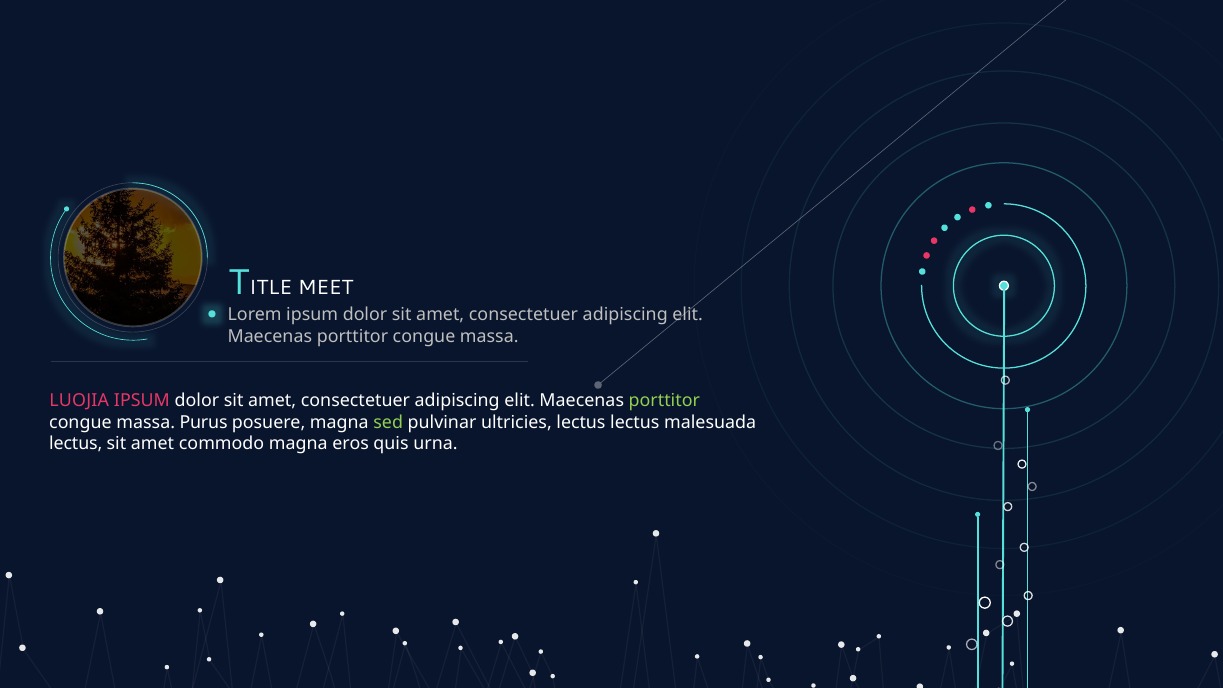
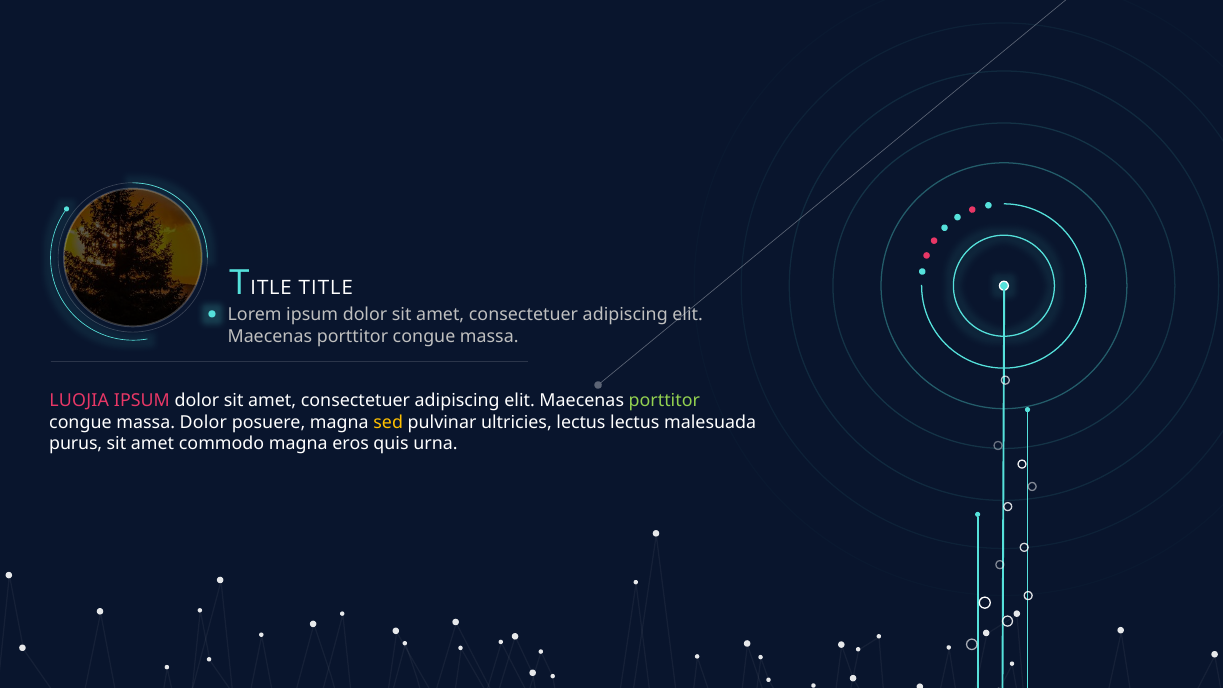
MEET: MEET -> TITLE
massa Purus: Purus -> Dolor
sed colour: light green -> yellow
lectus at (76, 444): lectus -> purus
